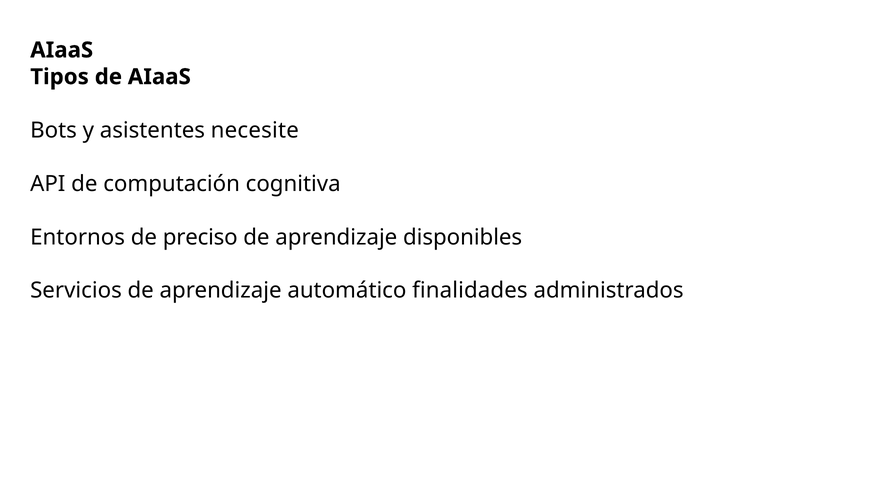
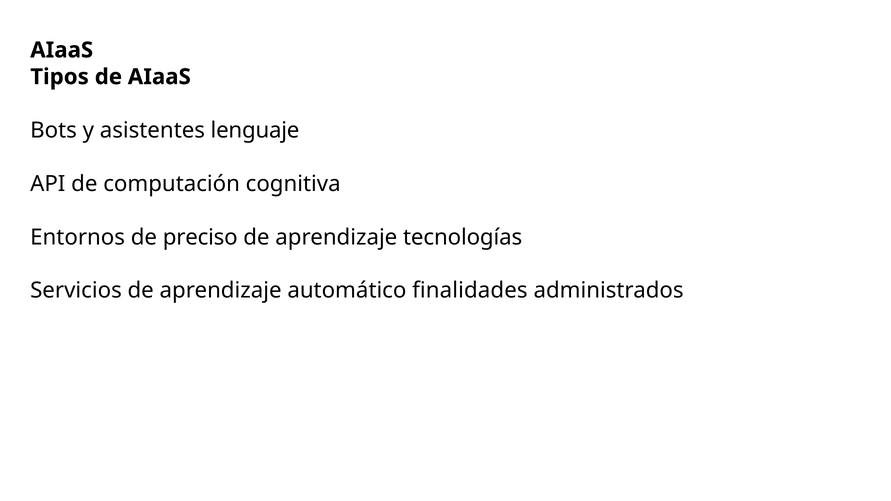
necesite: necesite -> lenguaje
disponibles: disponibles -> tecnologías
